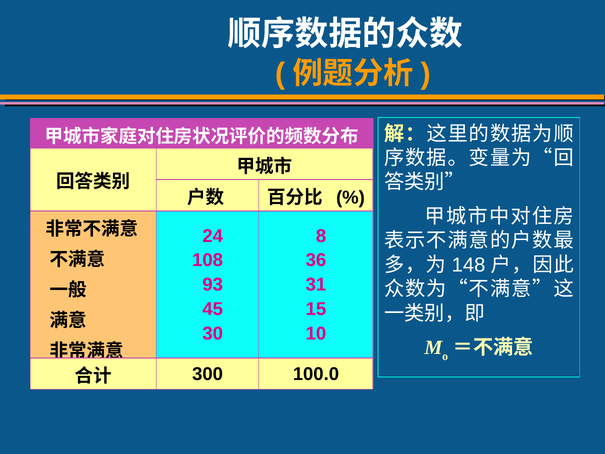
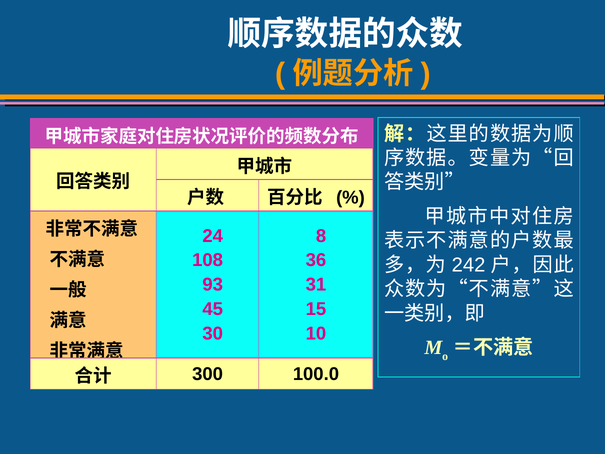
148: 148 -> 242
